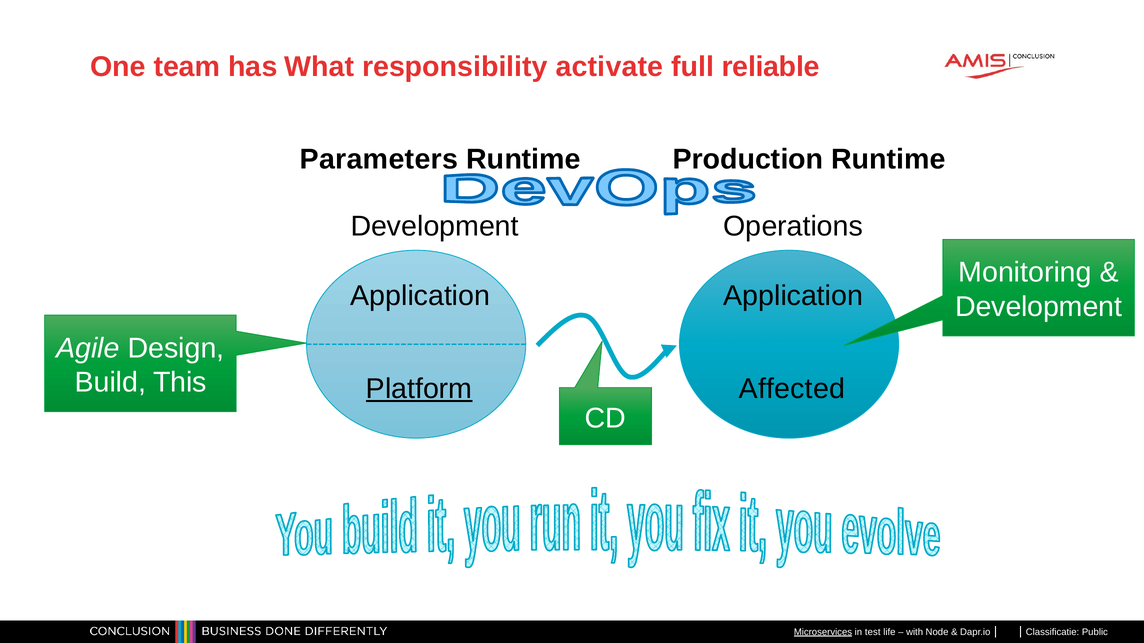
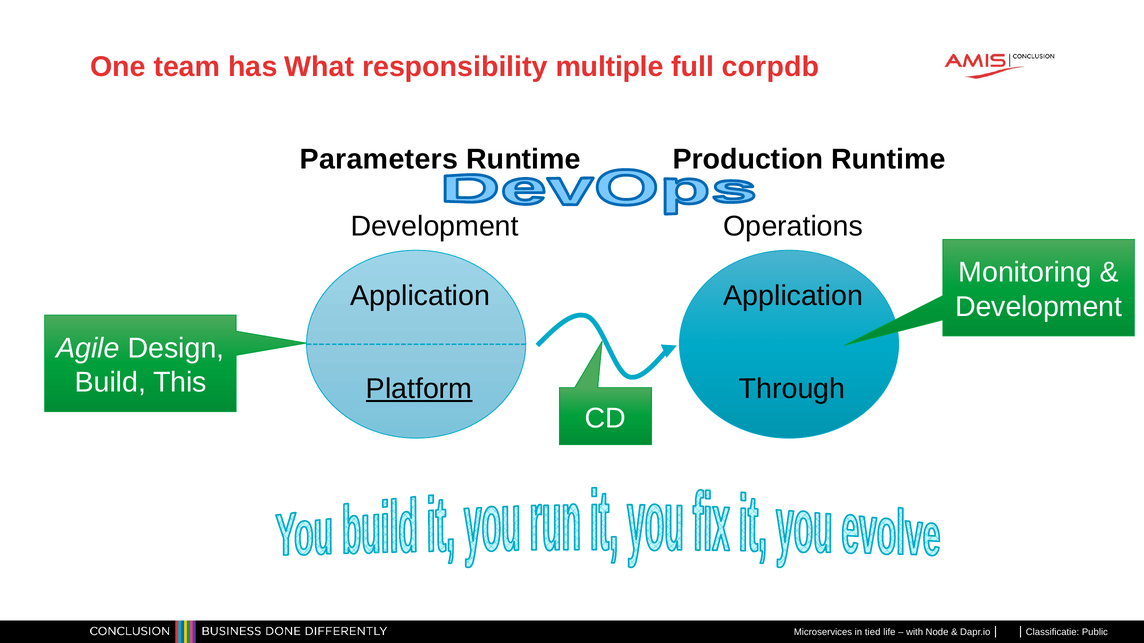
activate: activate -> multiple
reliable: reliable -> corpdb
Affected: Affected -> Through
Microservices underline: present -> none
test: test -> tied
